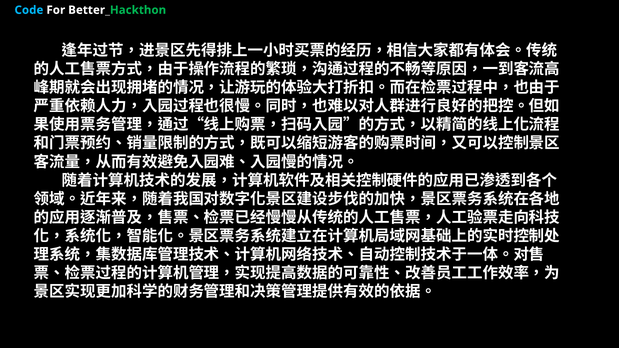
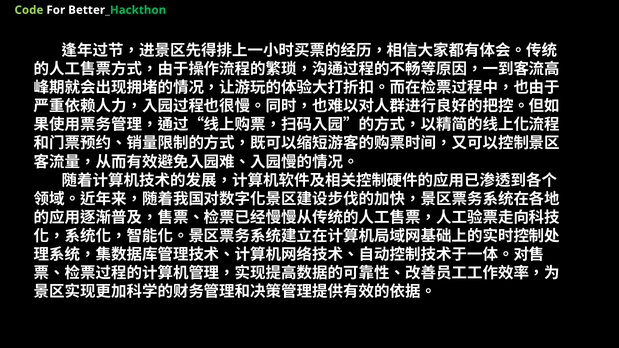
Code colour: light blue -> light green
